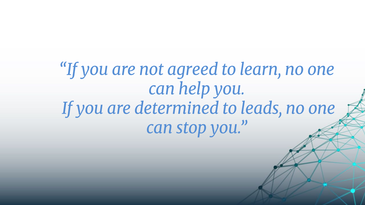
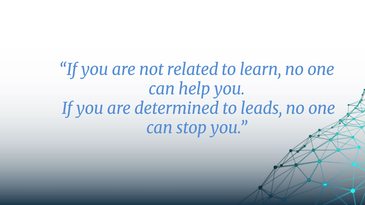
agreed: agreed -> related
